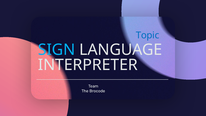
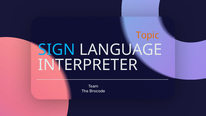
Topic colour: blue -> orange
